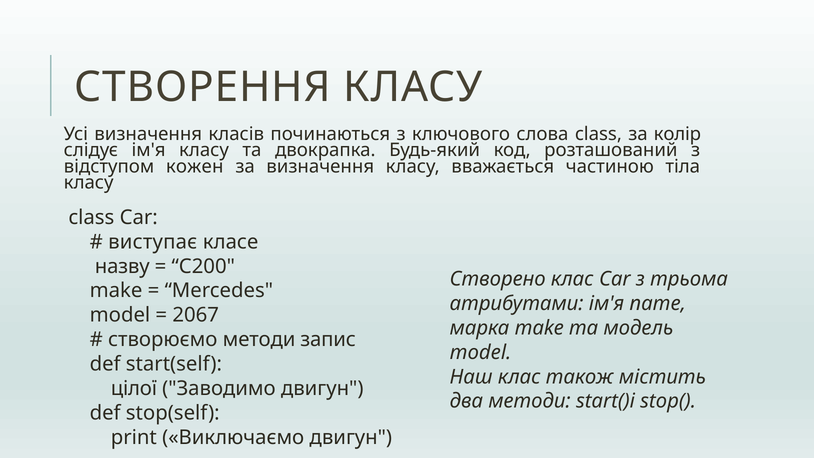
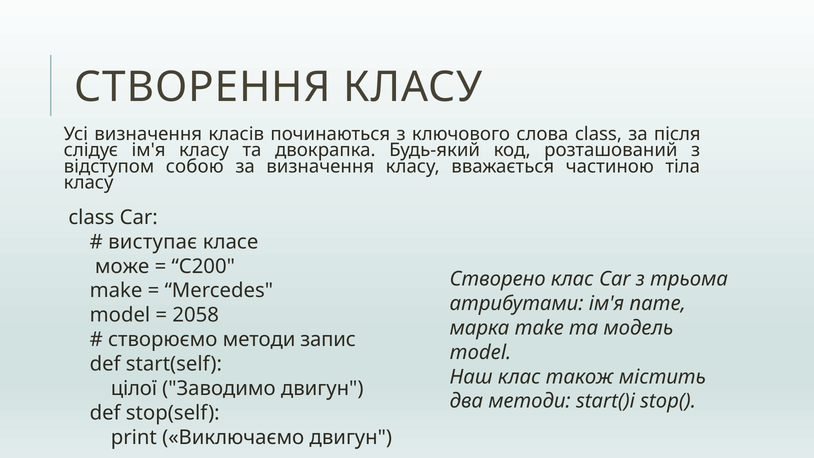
колір: колір -> після
кожен: кожен -> собою
назву: назву -> може
2067: 2067 -> 2058
